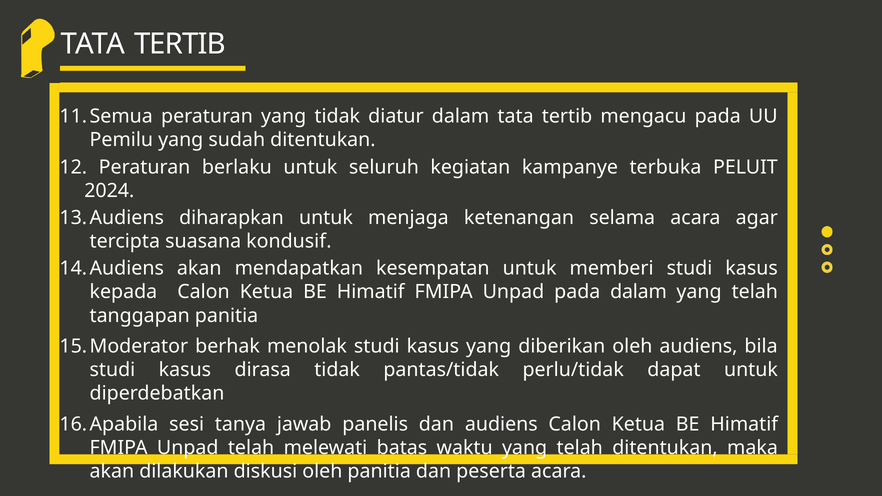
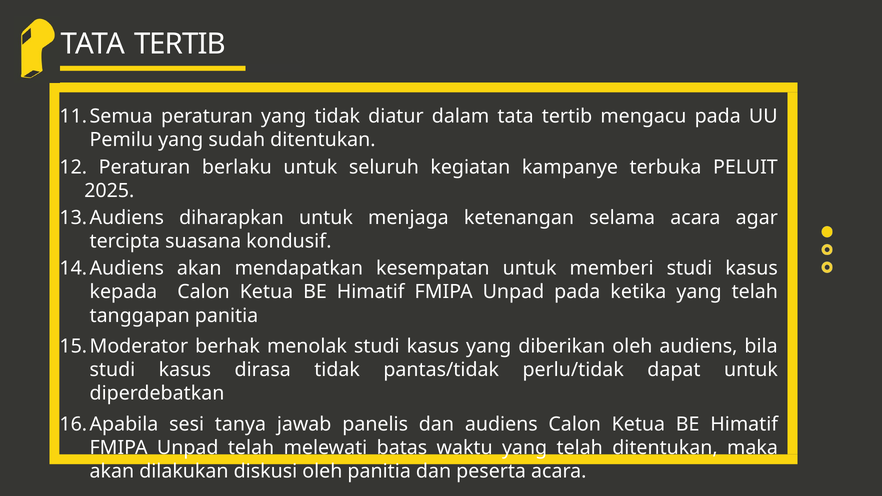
2024: 2024 -> 2025
pada dalam: dalam -> ketika
